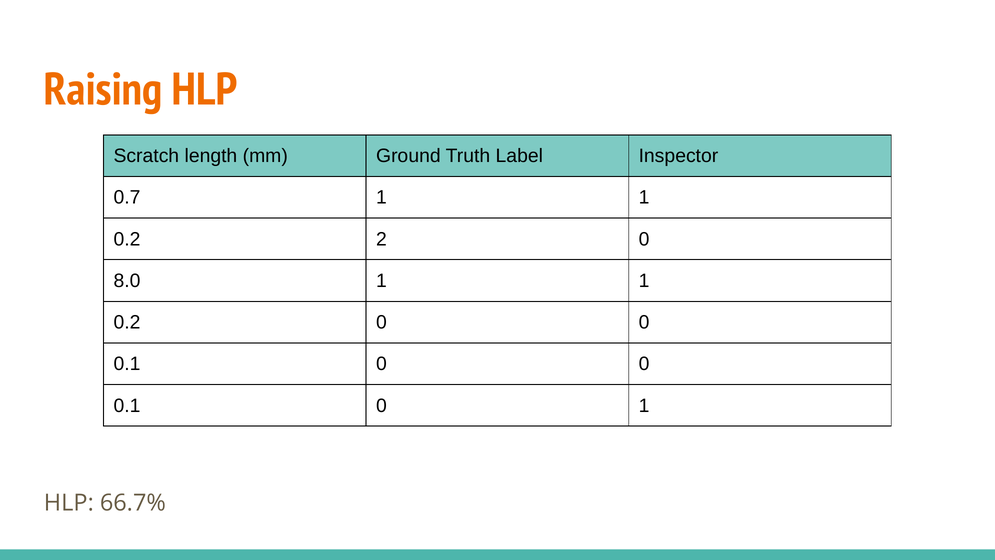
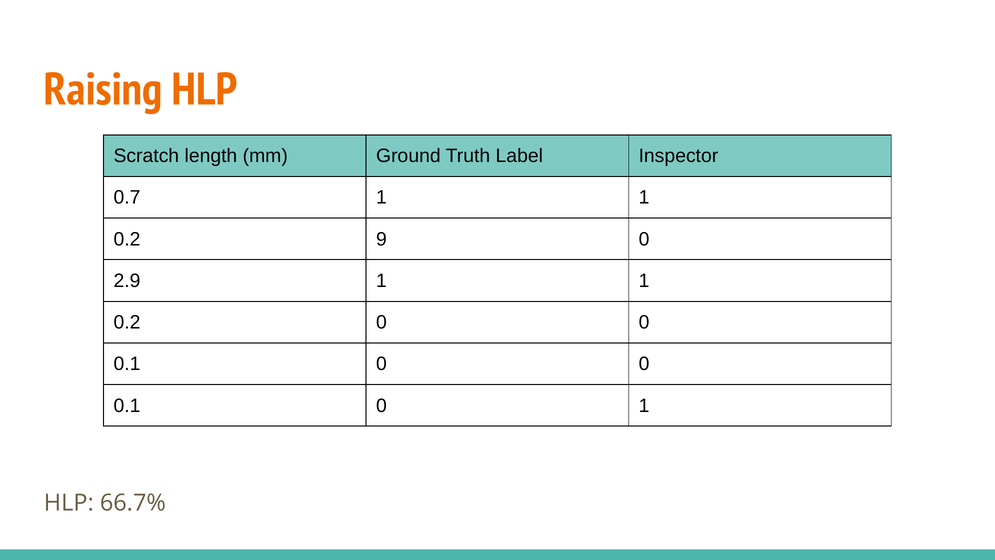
2: 2 -> 9
8.0: 8.0 -> 2.9
